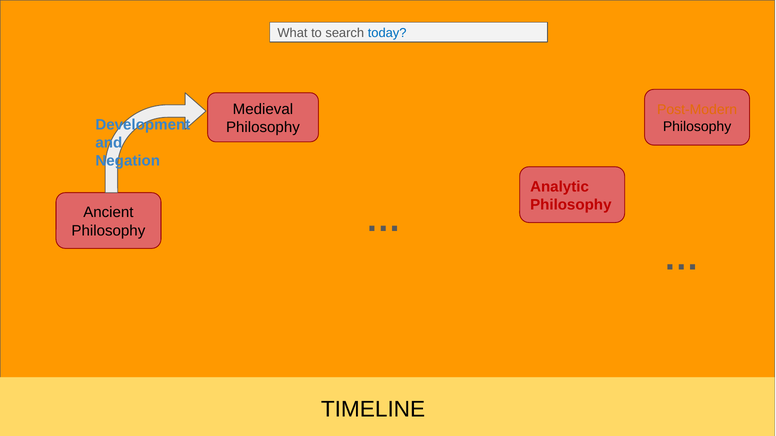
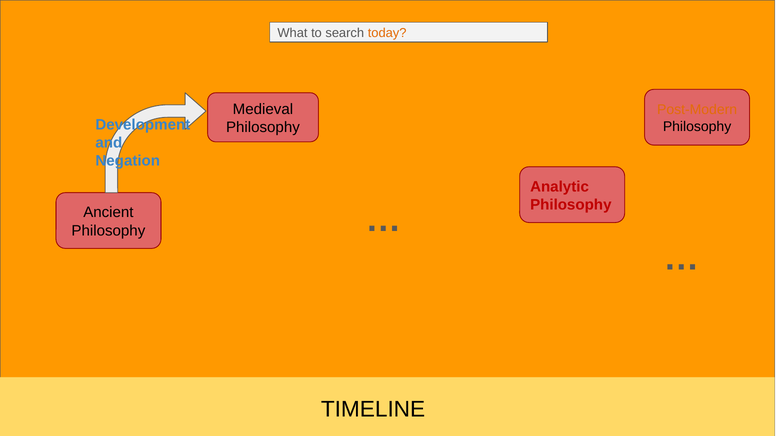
today colour: blue -> orange
